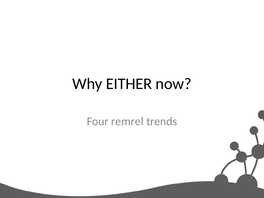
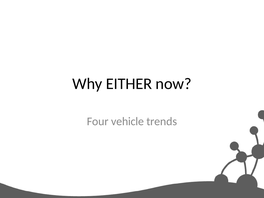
remrel: remrel -> vehicle
